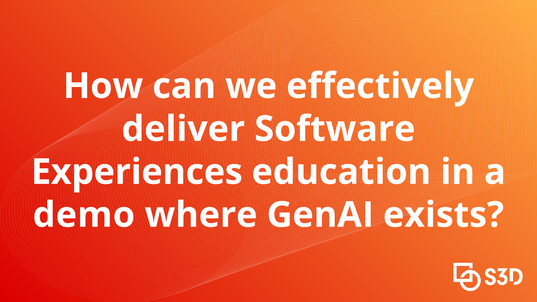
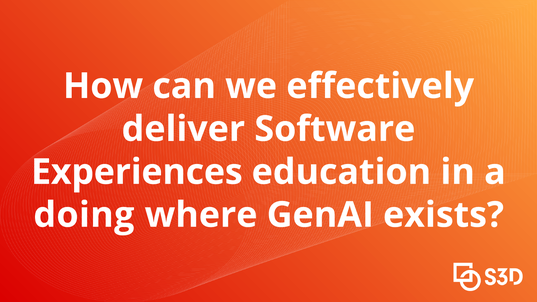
demo: demo -> doing
